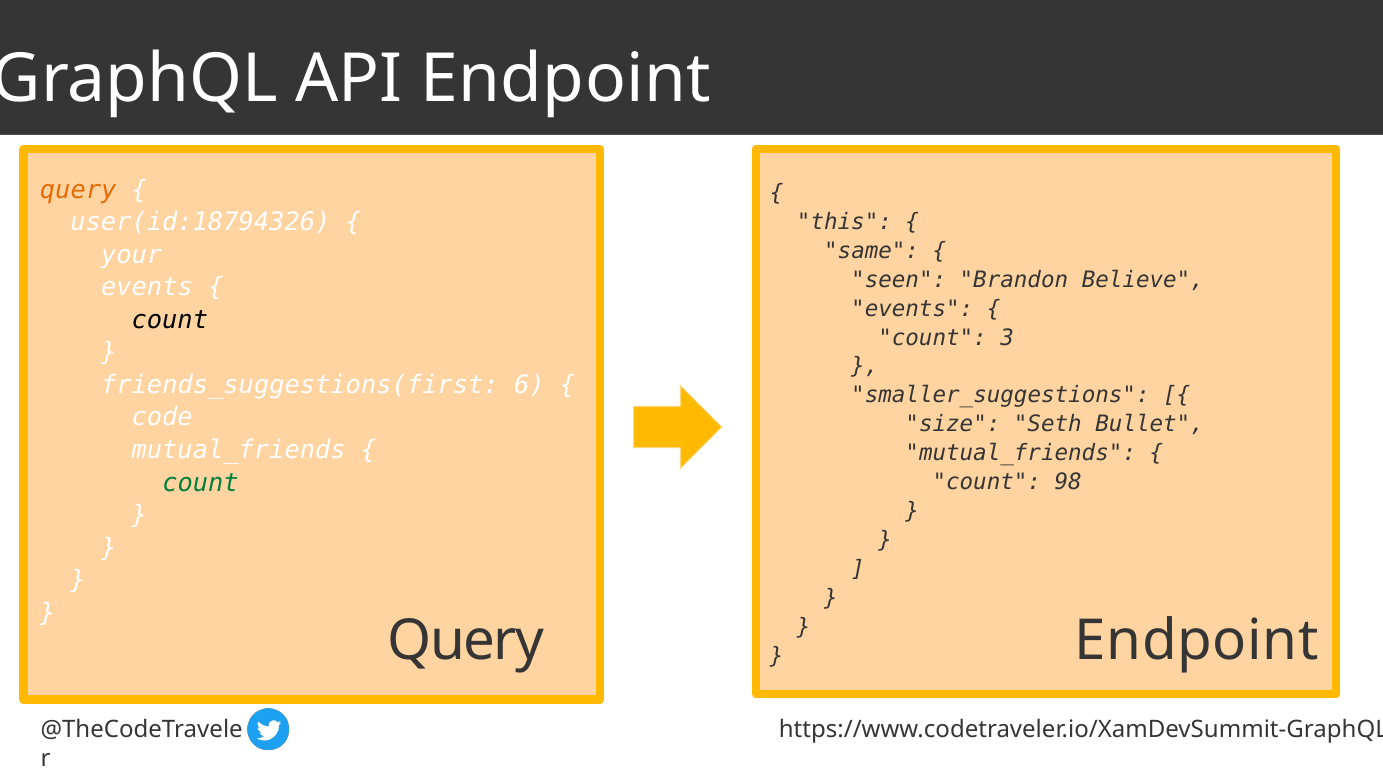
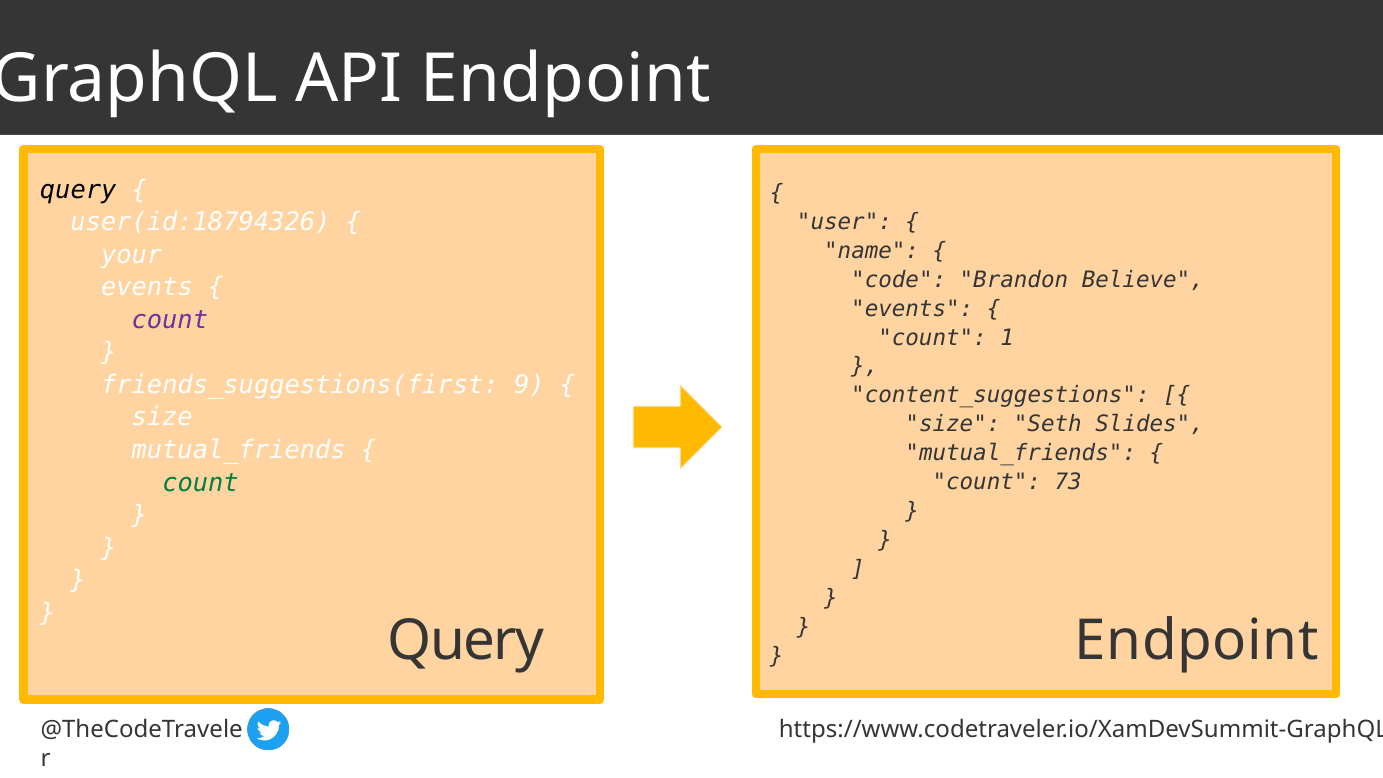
query at (78, 190) colour: orange -> black
this: this -> user
same: same -> name
seen: seen -> code
count at (170, 320) colour: black -> purple
3: 3 -> 1
6: 6 -> 9
smaller_suggestions: smaller_suggestions -> content_suggestions
code at (162, 417): code -> size
Bullet: Bullet -> Slides
98: 98 -> 73
